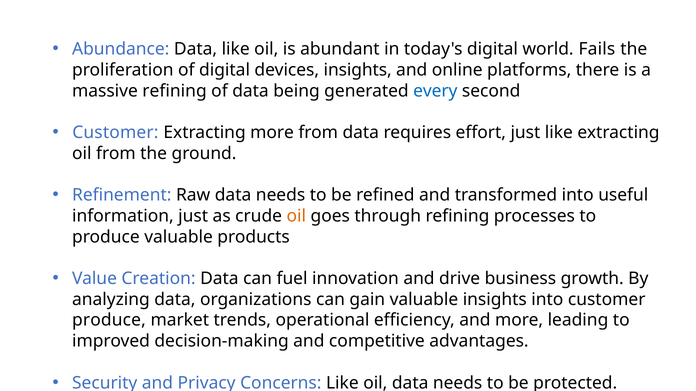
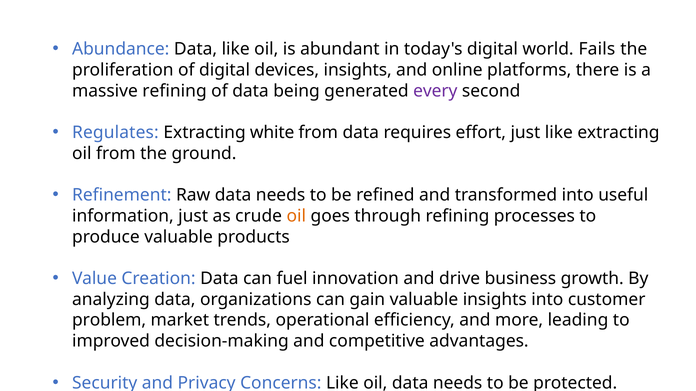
every colour: blue -> purple
Customer at (115, 133): Customer -> Regulates
Extracting more: more -> white
produce at (109, 321): produce -> problem
